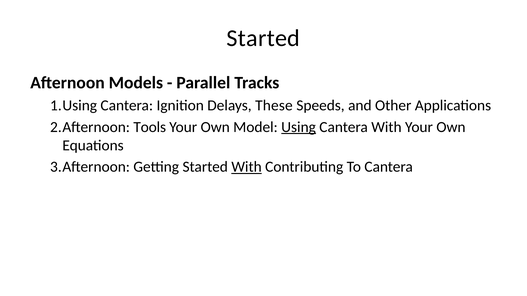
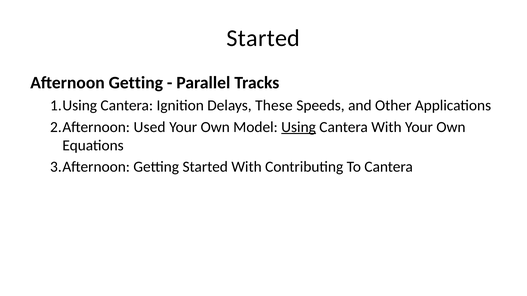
Afternoon Models: Models -> Getting
Tools: Tools -> Used
With at (247, 167) underline: present -> none
